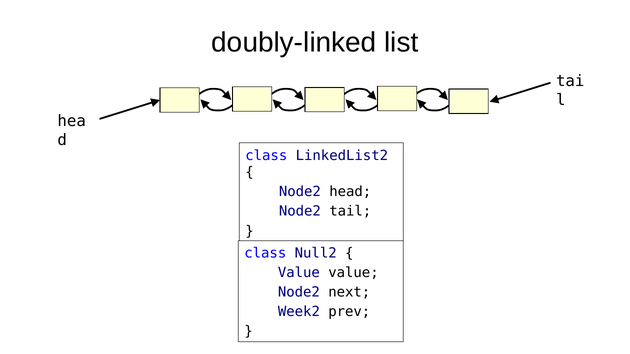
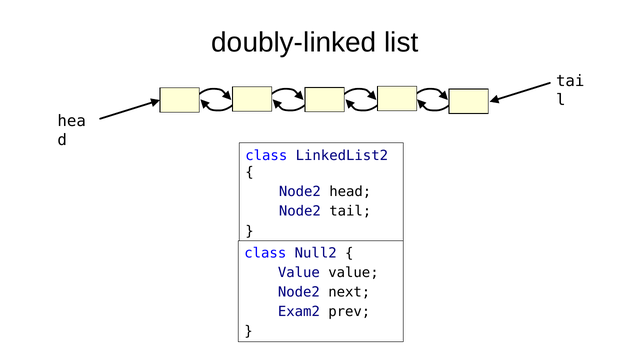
Week2: Week2 -> Exam2
